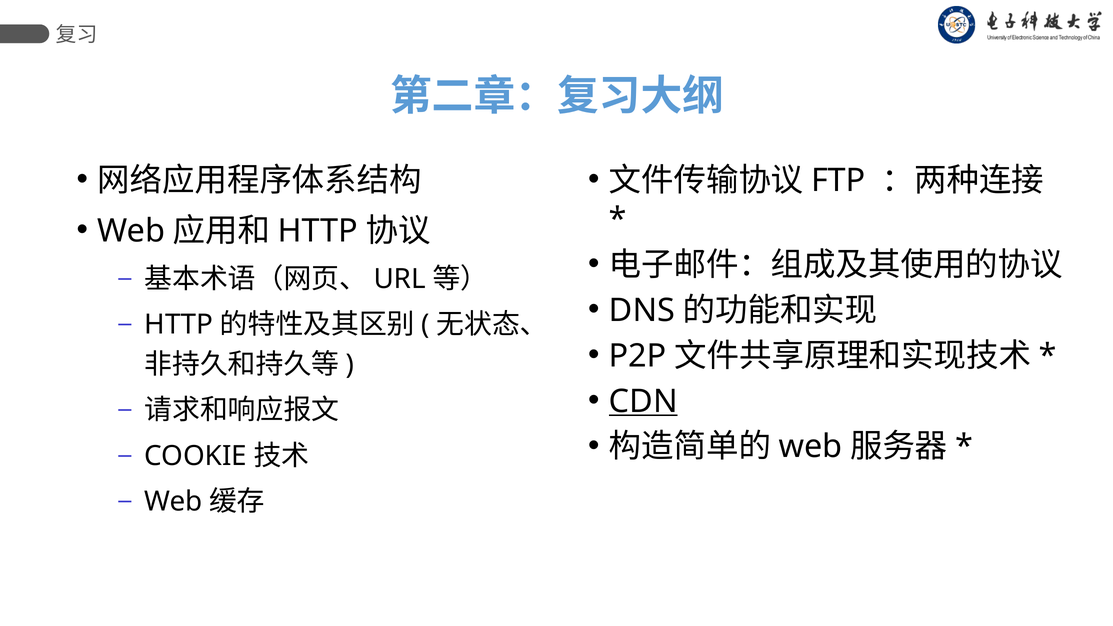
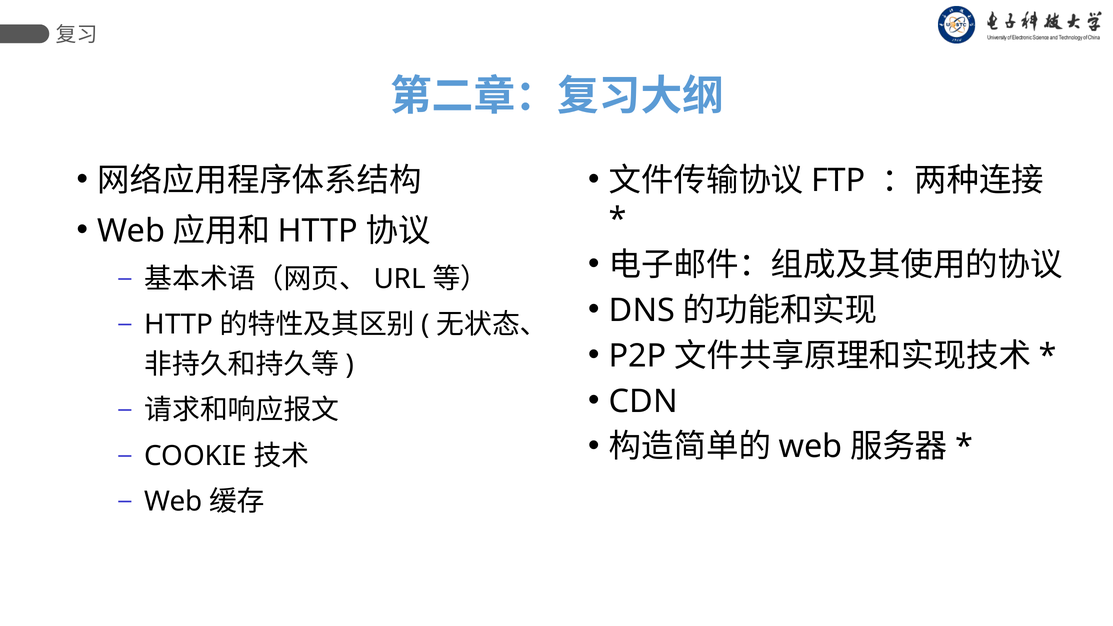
CDN underline: present -> none
